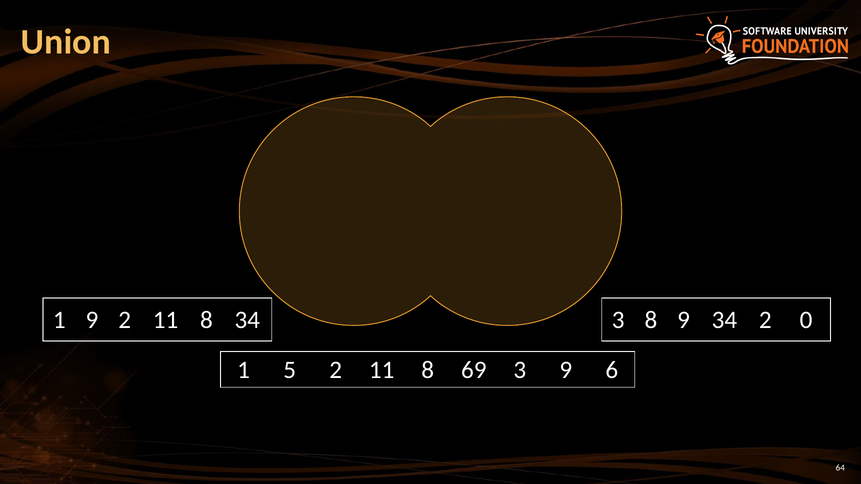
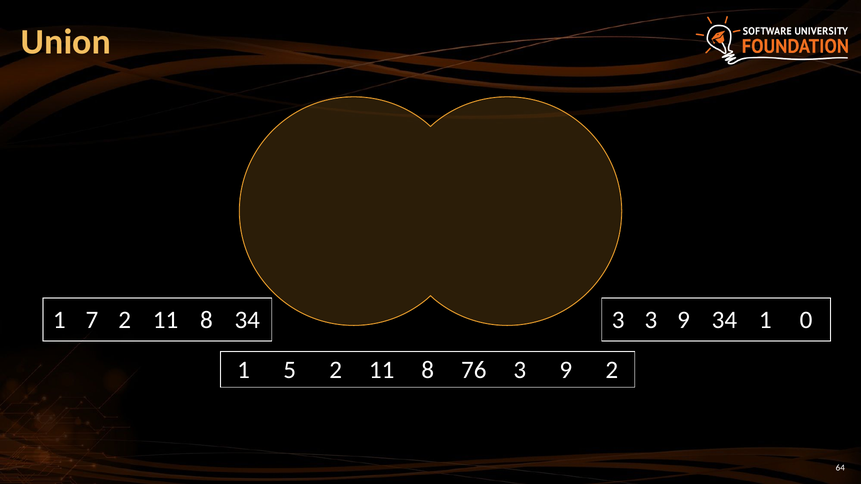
1 9: 9 -> 7
3 8: 8 -> 3
34 2: 2 -> 1
69: 69 -> 76
9 6: 6 -> 2
